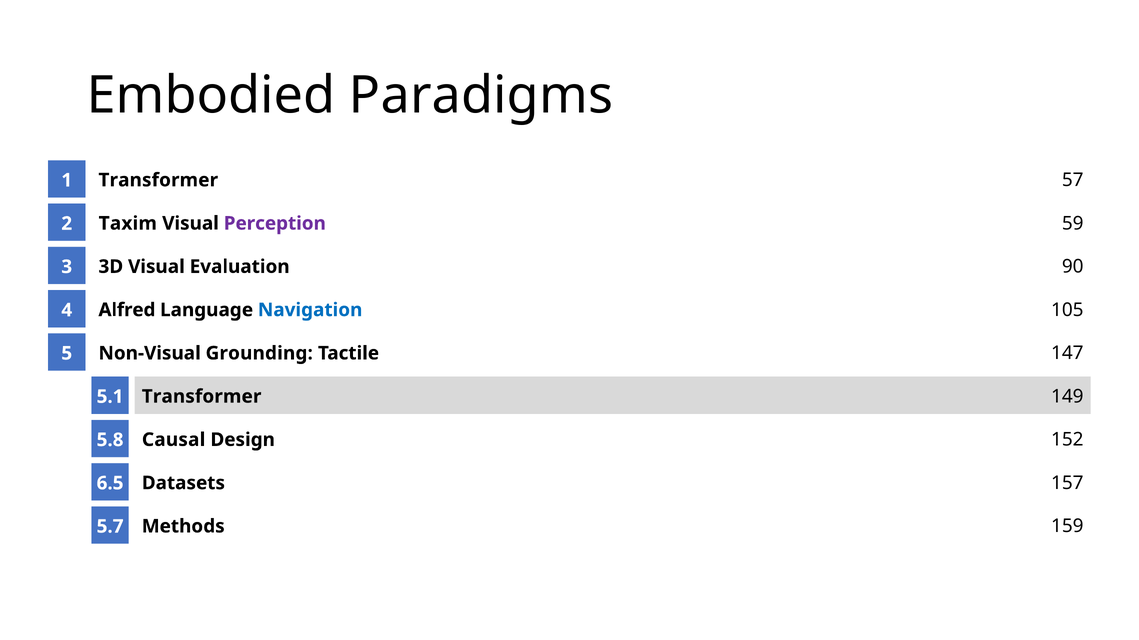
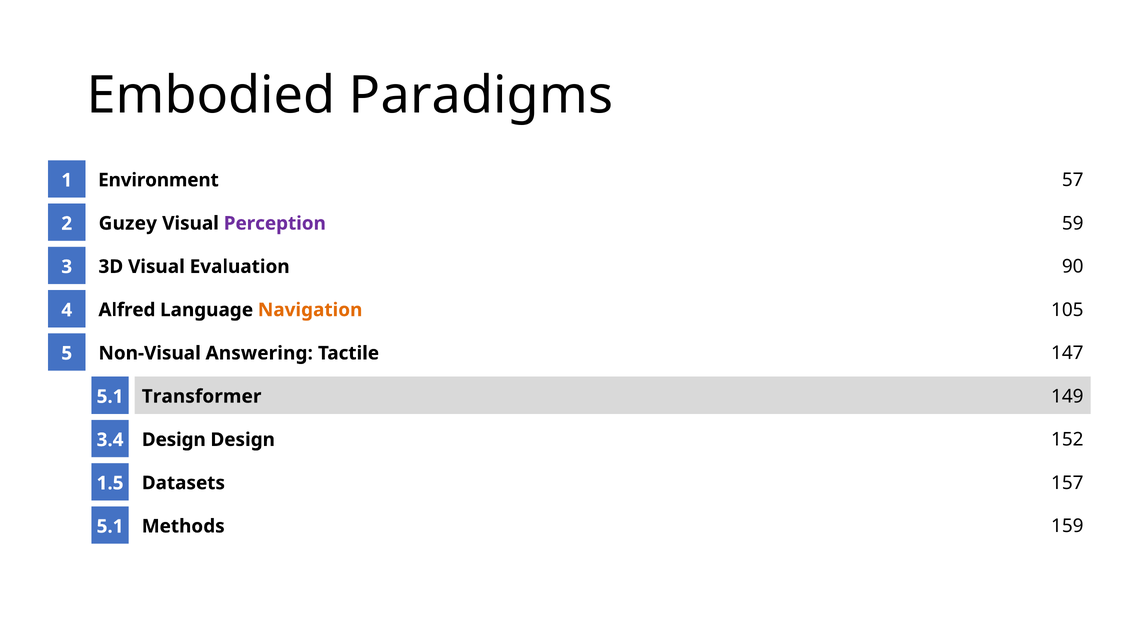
Transformer at (158, 180): Transformer -> Environment
Taxim: Taxim -> Guzey
Navigation colour: blue -> orange
Grounding: Grounding -> Answering
Causal at (174, 440): Causal -> Design
5.8: 5.8 -> 3.4
6.5: 6.5 -> 1.5
5.7 at (110, 527): 5.7 -> 5.1
